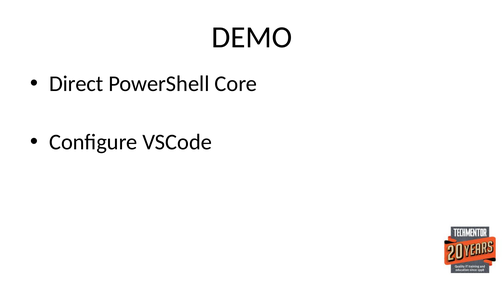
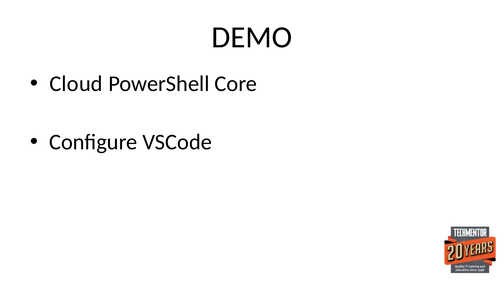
Direct: Direct -> Cloud
